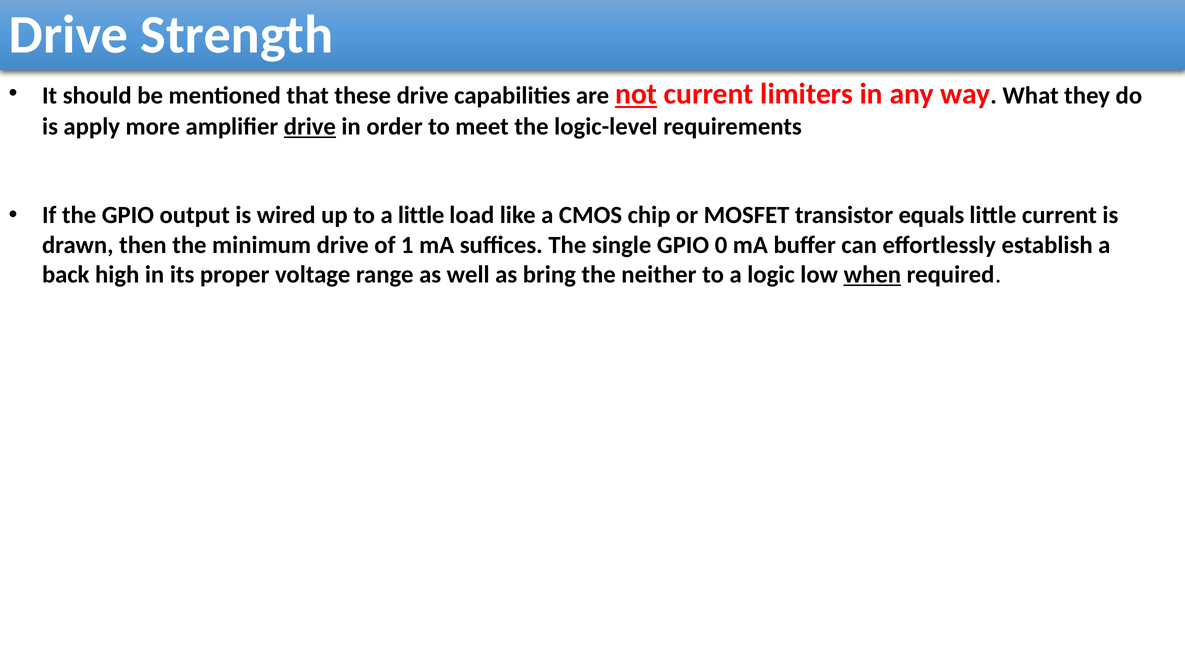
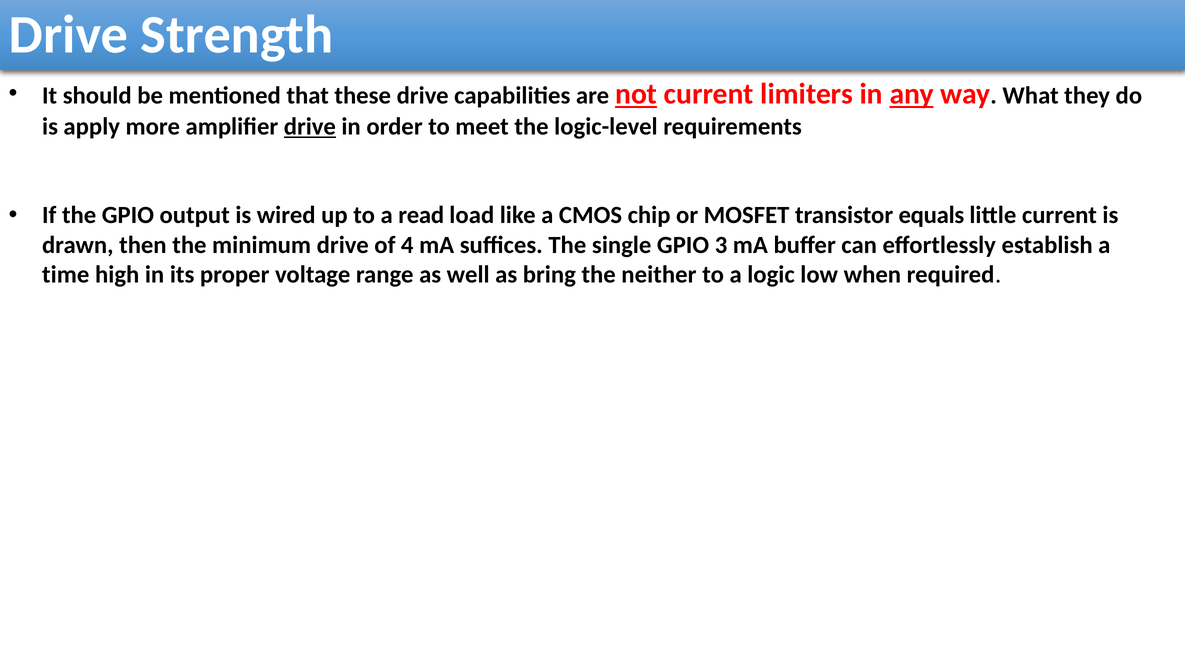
any underline: none -> present
a little: little -> read
1: 1 -> 4
0: 0 -> 3
back: back -> time
when underline: present -> none
